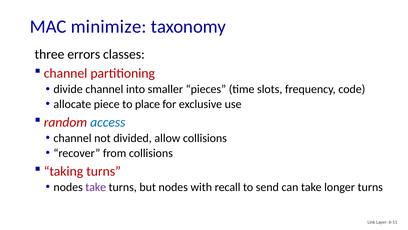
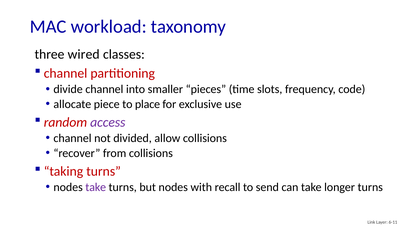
minimize: minimize -> workload
errors: errors -> wired
access colour: blue -> purple
